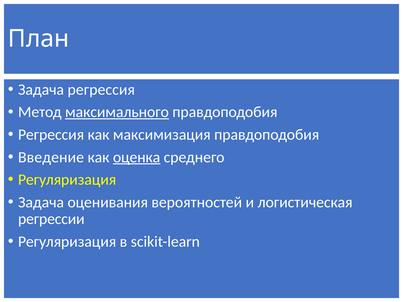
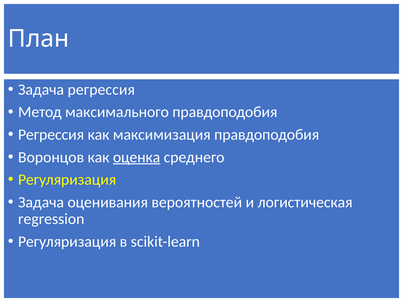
максимального underline: present -> none
Введение: Введение -> Воронцов
регрессии: регрессии -> regression
